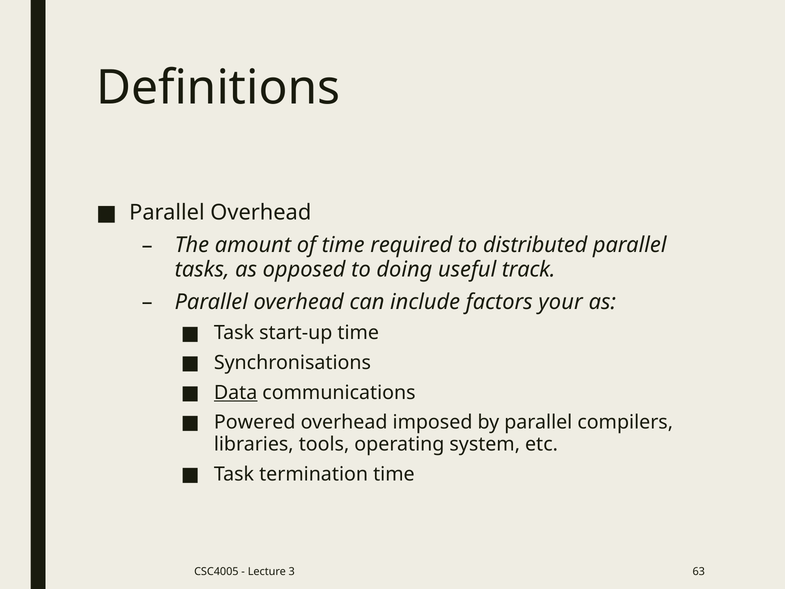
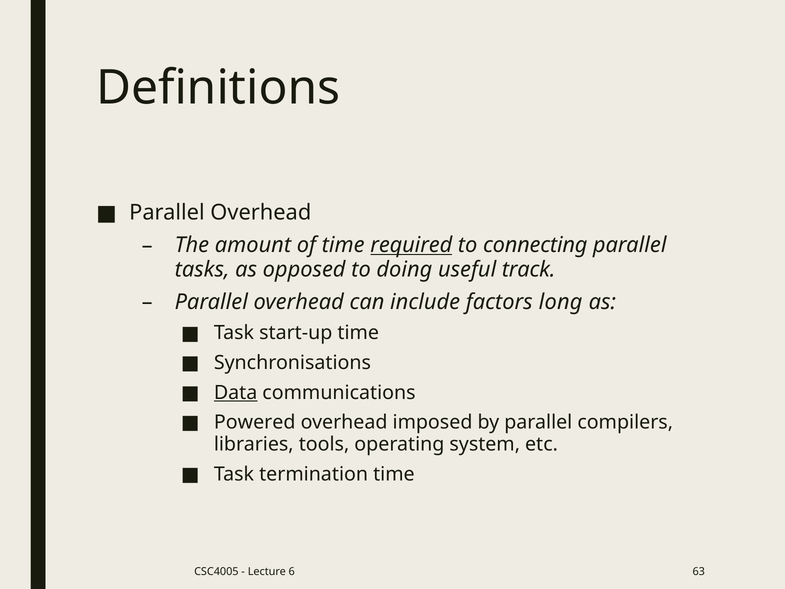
required underline: none -> present
distributed: distributed -> connecting
your: your -> long
3: 3 -> 6
